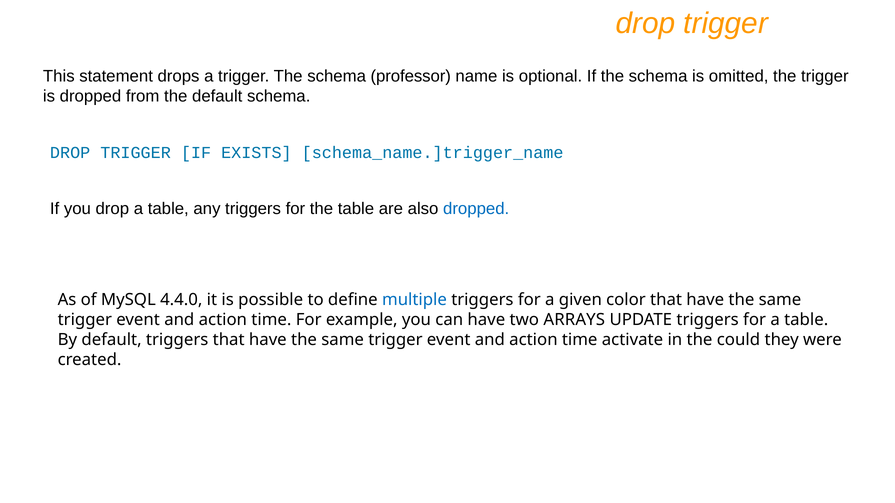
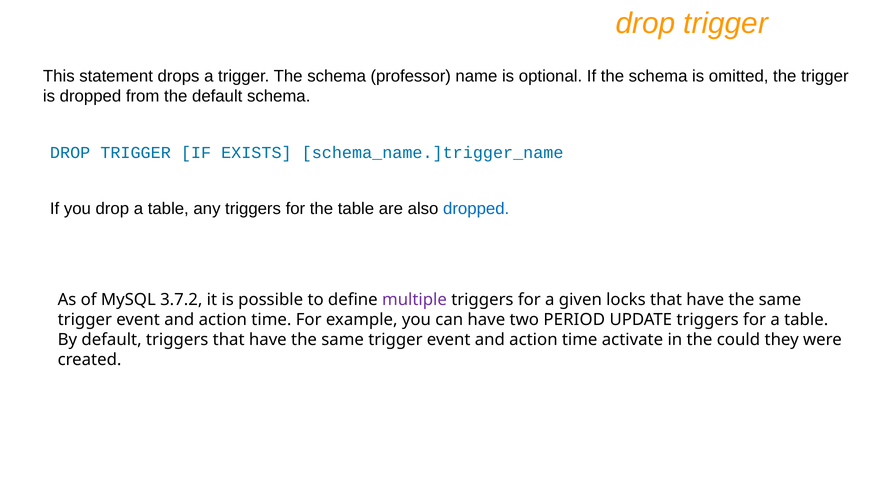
4.4.0: 4.4.0 -> 3.7.2
multiple colour: blue -> purple
color: color -> locks
ARRAYS: ARRAYS -> PERIOD
